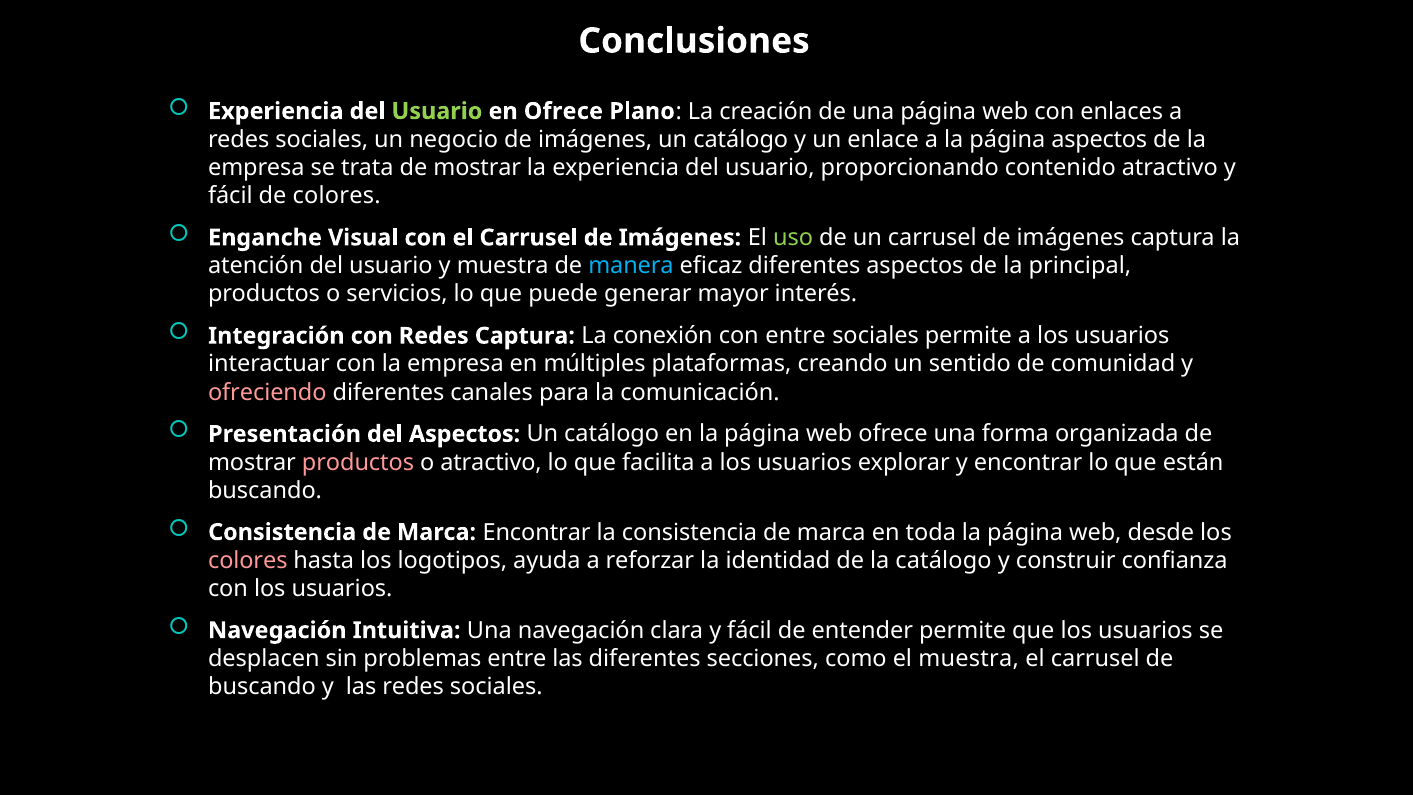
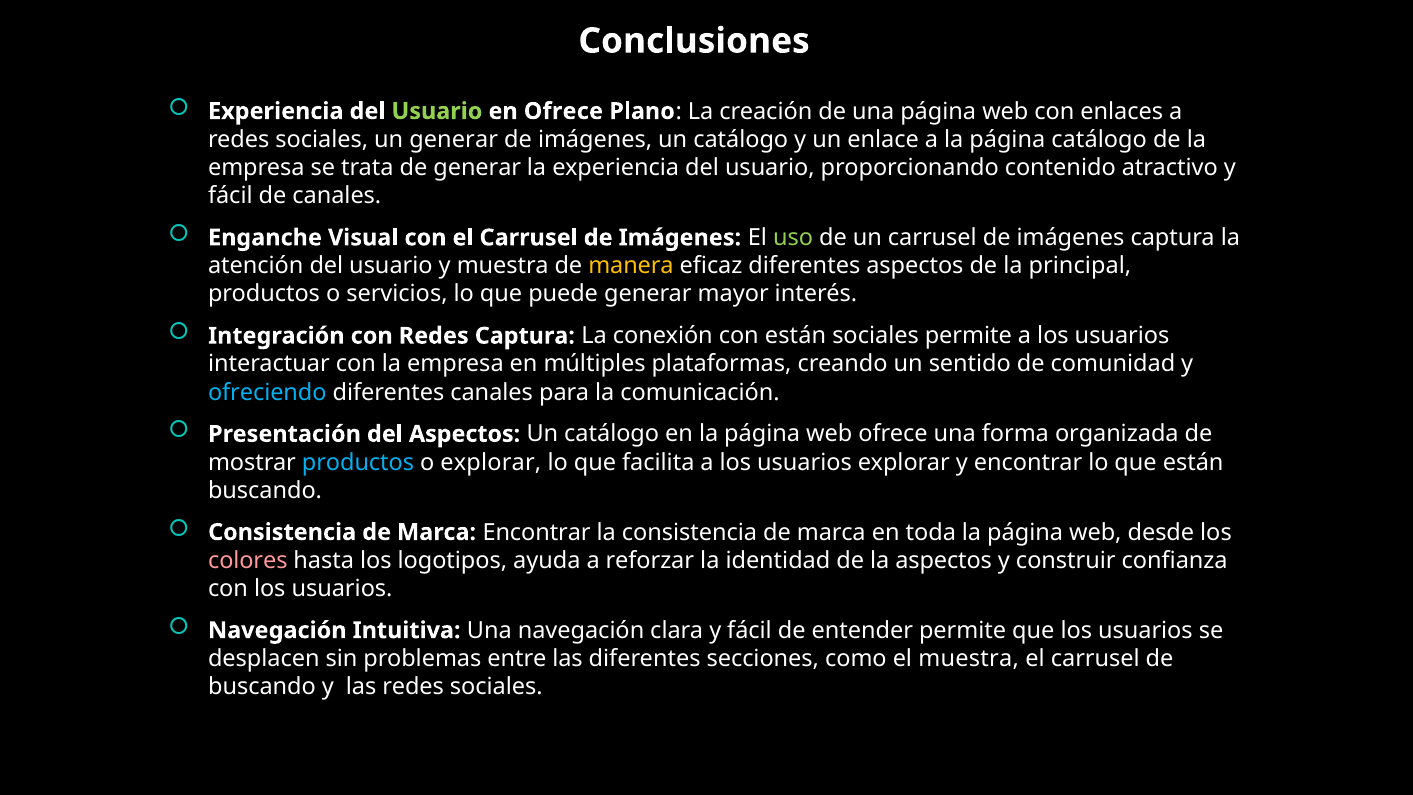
un negocio: negocio -> generar
página aspectos: aspectos -> catálogo
trata de mostrar: mostrar -> generar
de colores: colores -> canales
manera colour: light blue -> yellow
con entre: entre -> están
ofreciendo colour: pink -> light blue
productos at (358, 462) colour: pink -> light blue
o atractivo: atractivo -> explorar
la catálogo: catálogo -> aspectos
